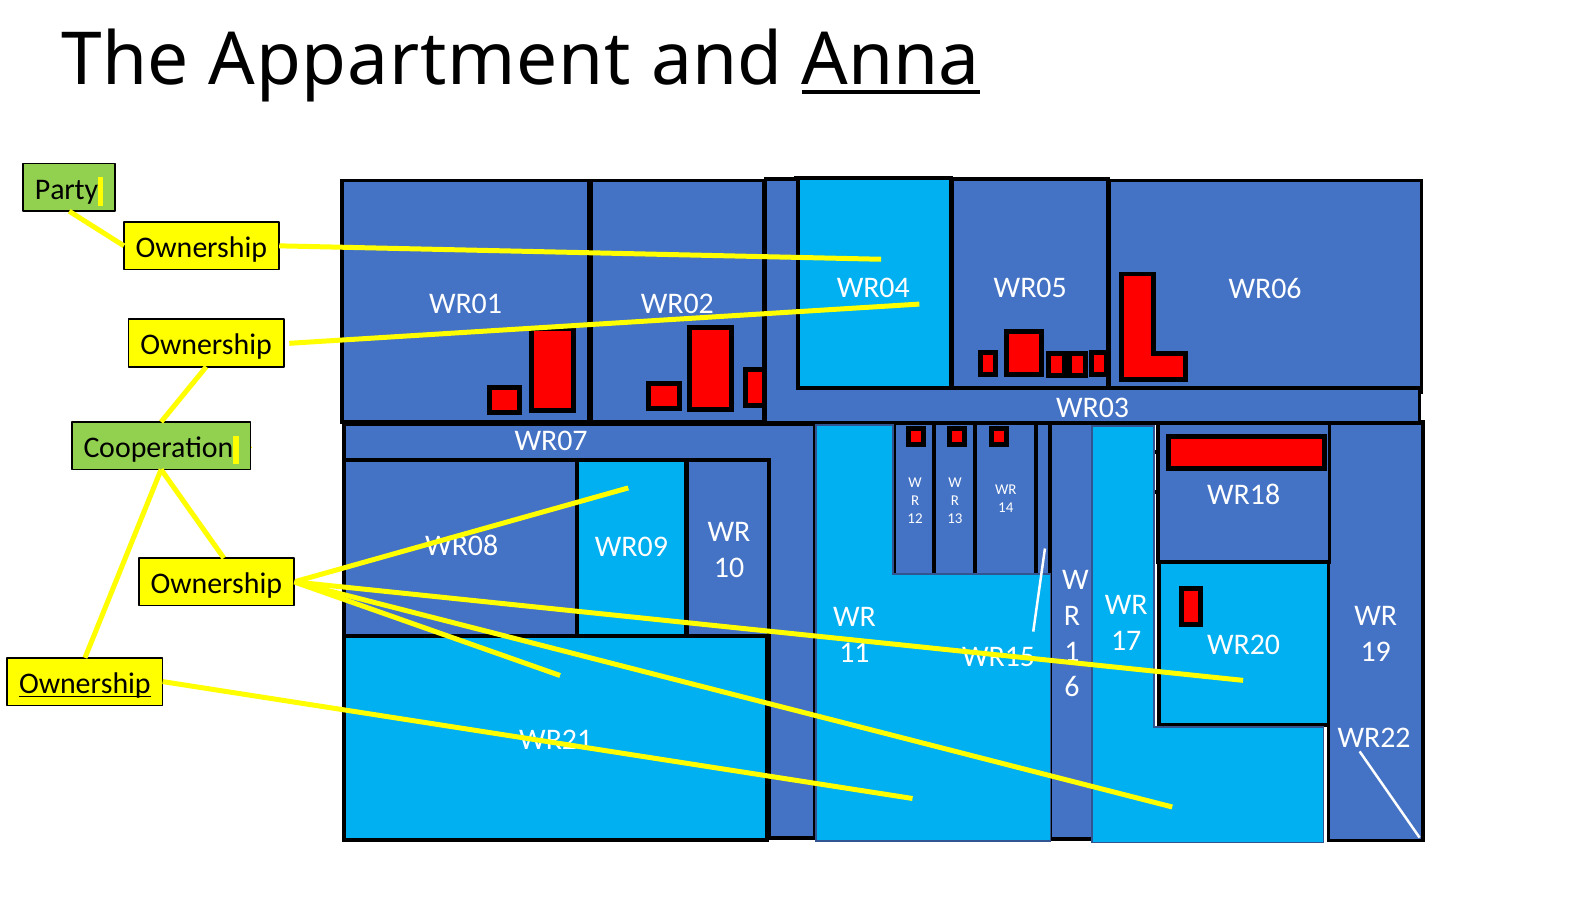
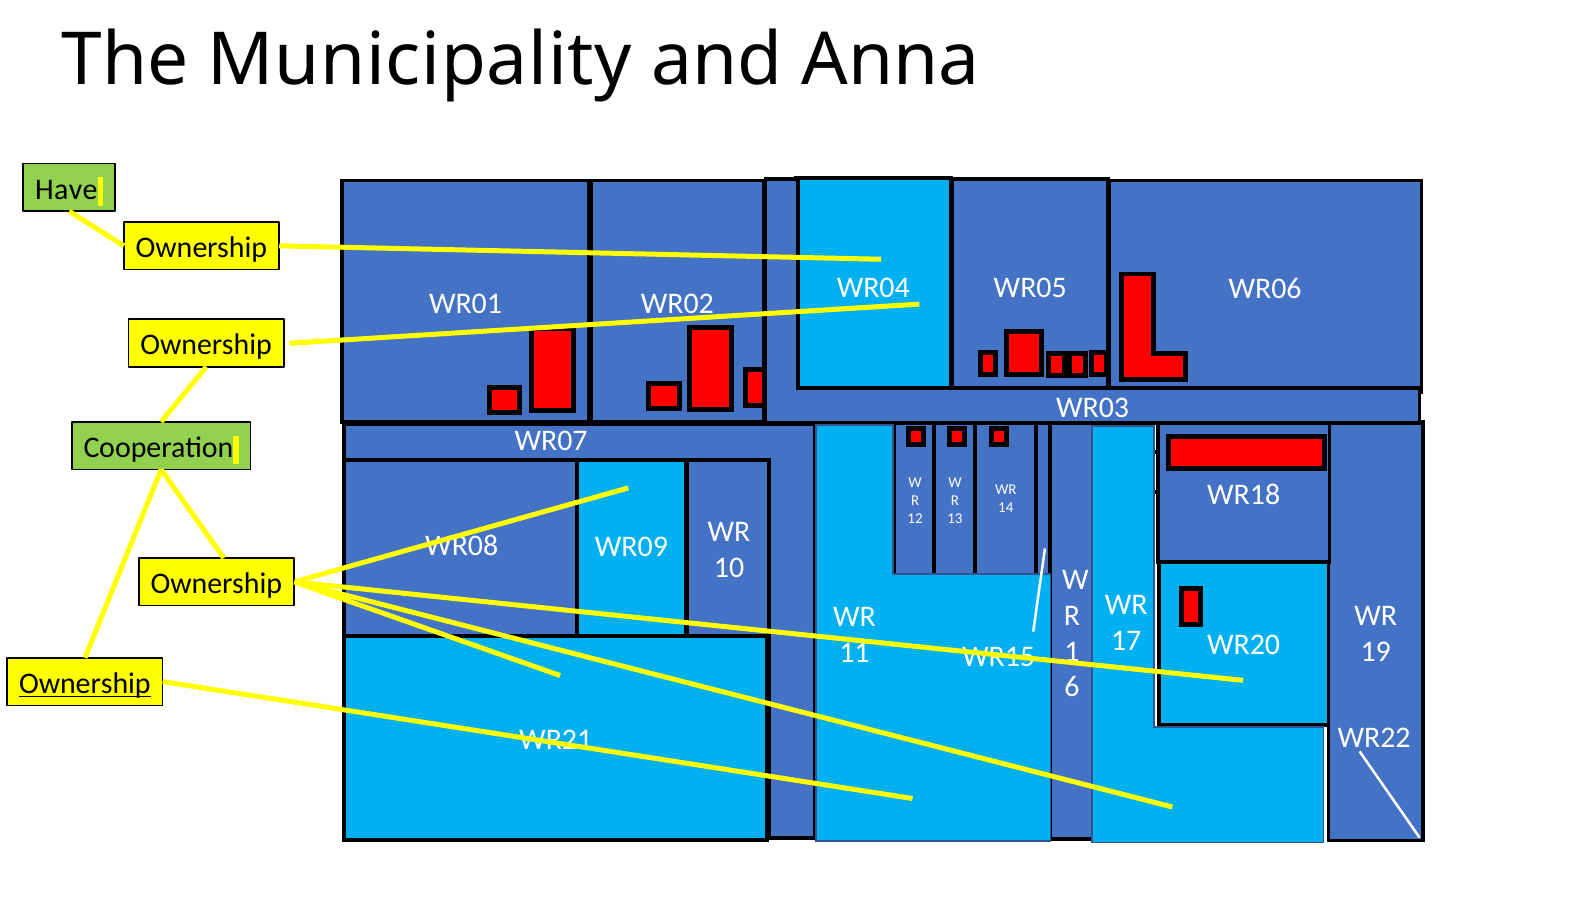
Appartment: Appartment -> Municipality
Anna underline: present -> none
Party: Party -> Have
